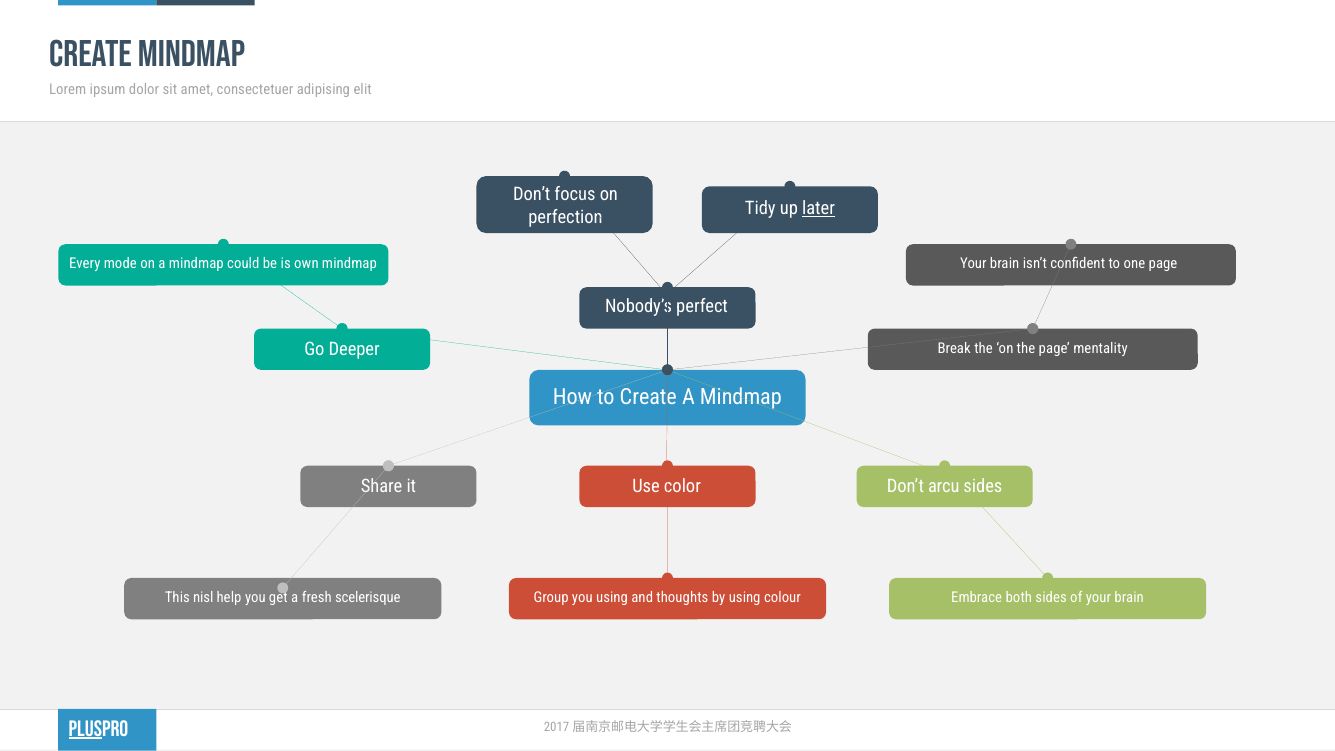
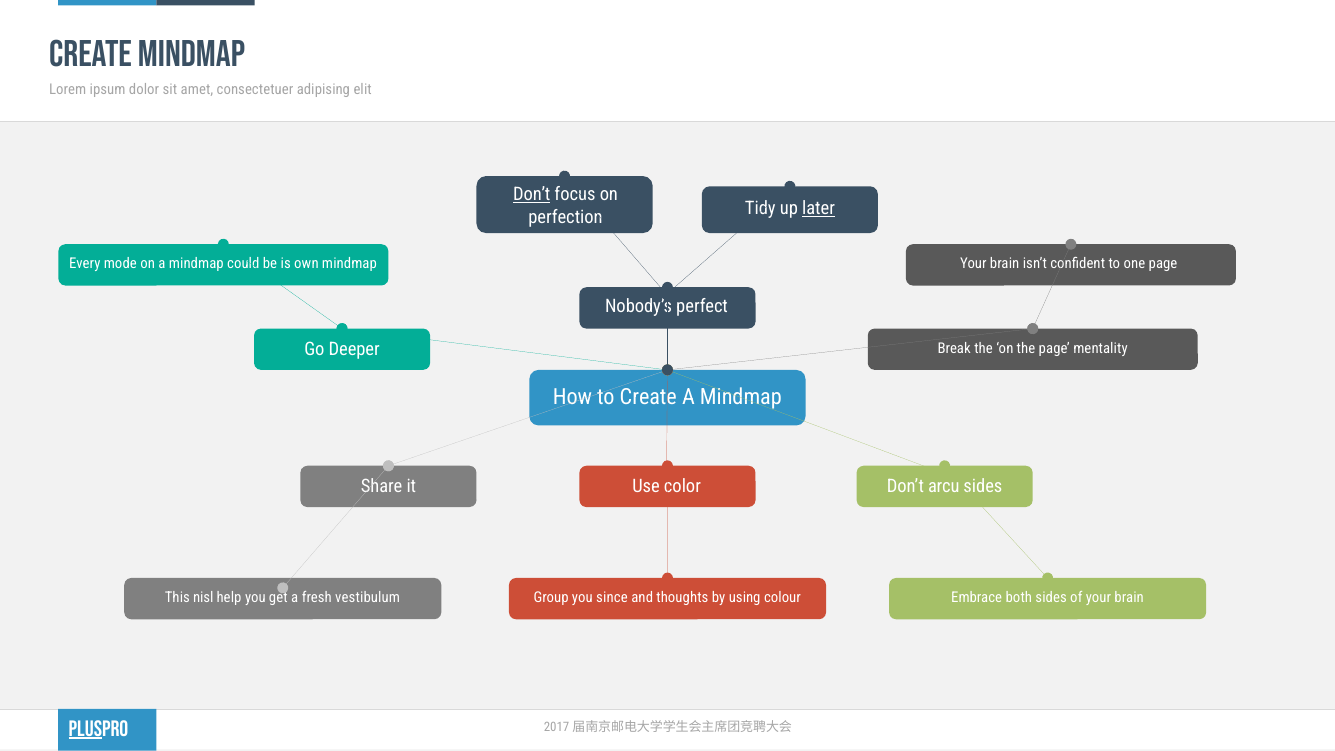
Don’t at (532, 195) underline: none -> present
scelerisque: scelerisque -> vestibulum
you using: using -> since
